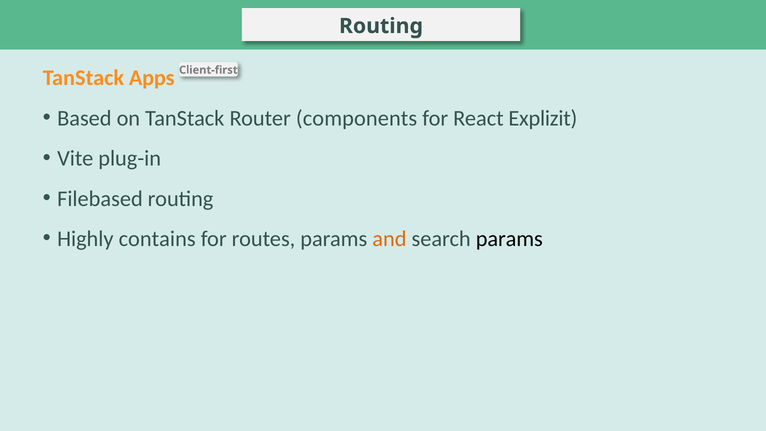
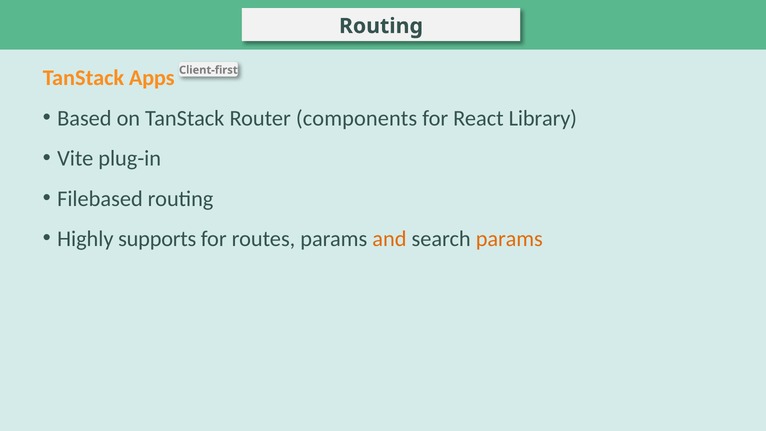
Explizit: Explizit -> Library
contains: contains -> supports
params at (509, 239) colour: black -> orange
